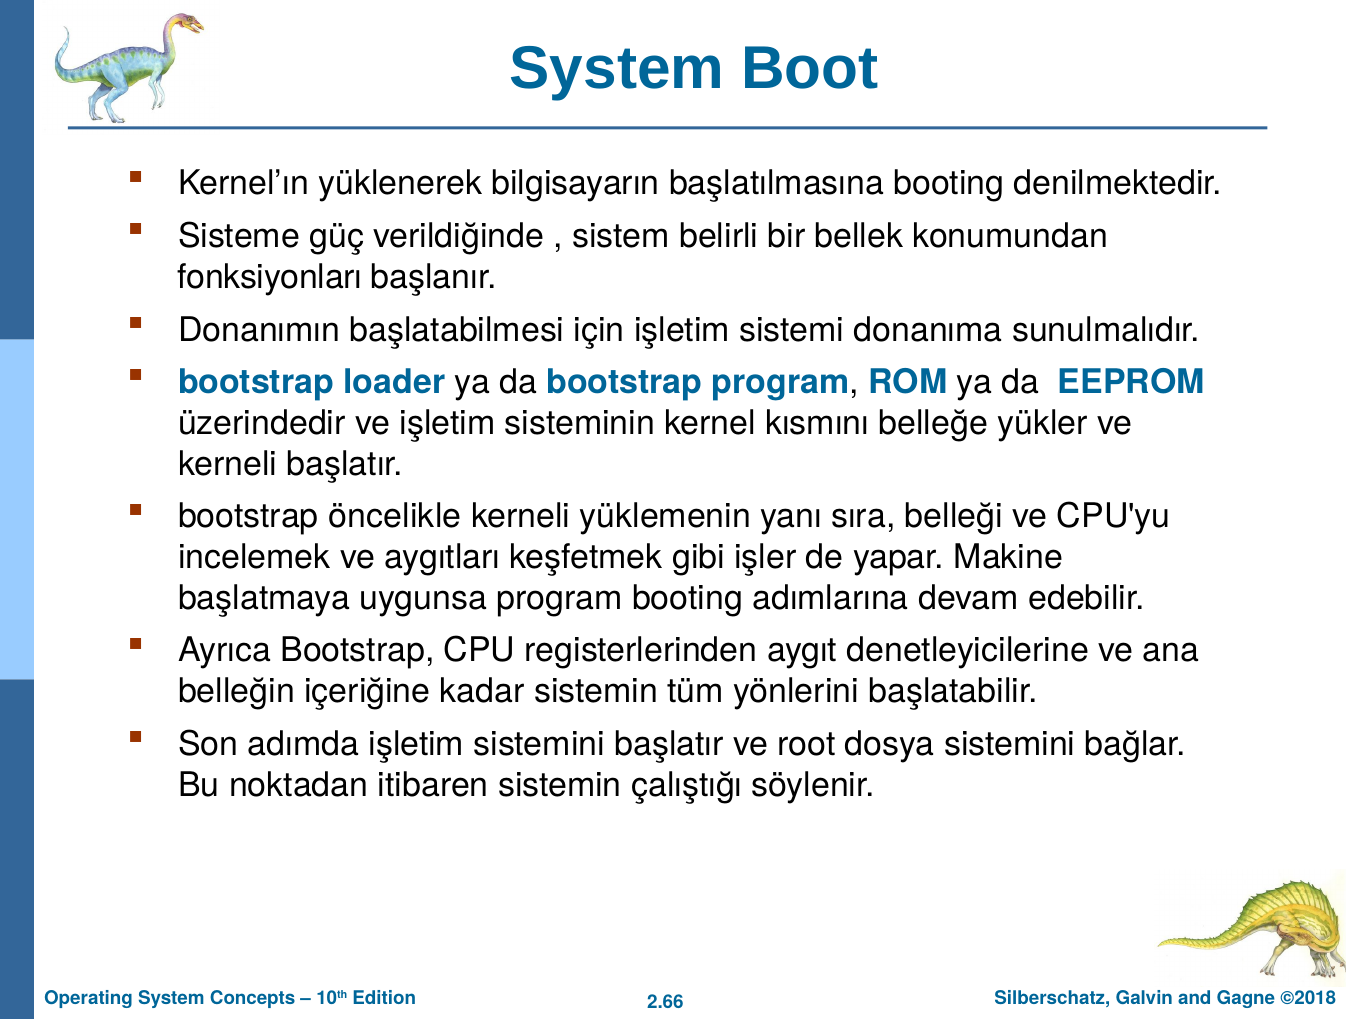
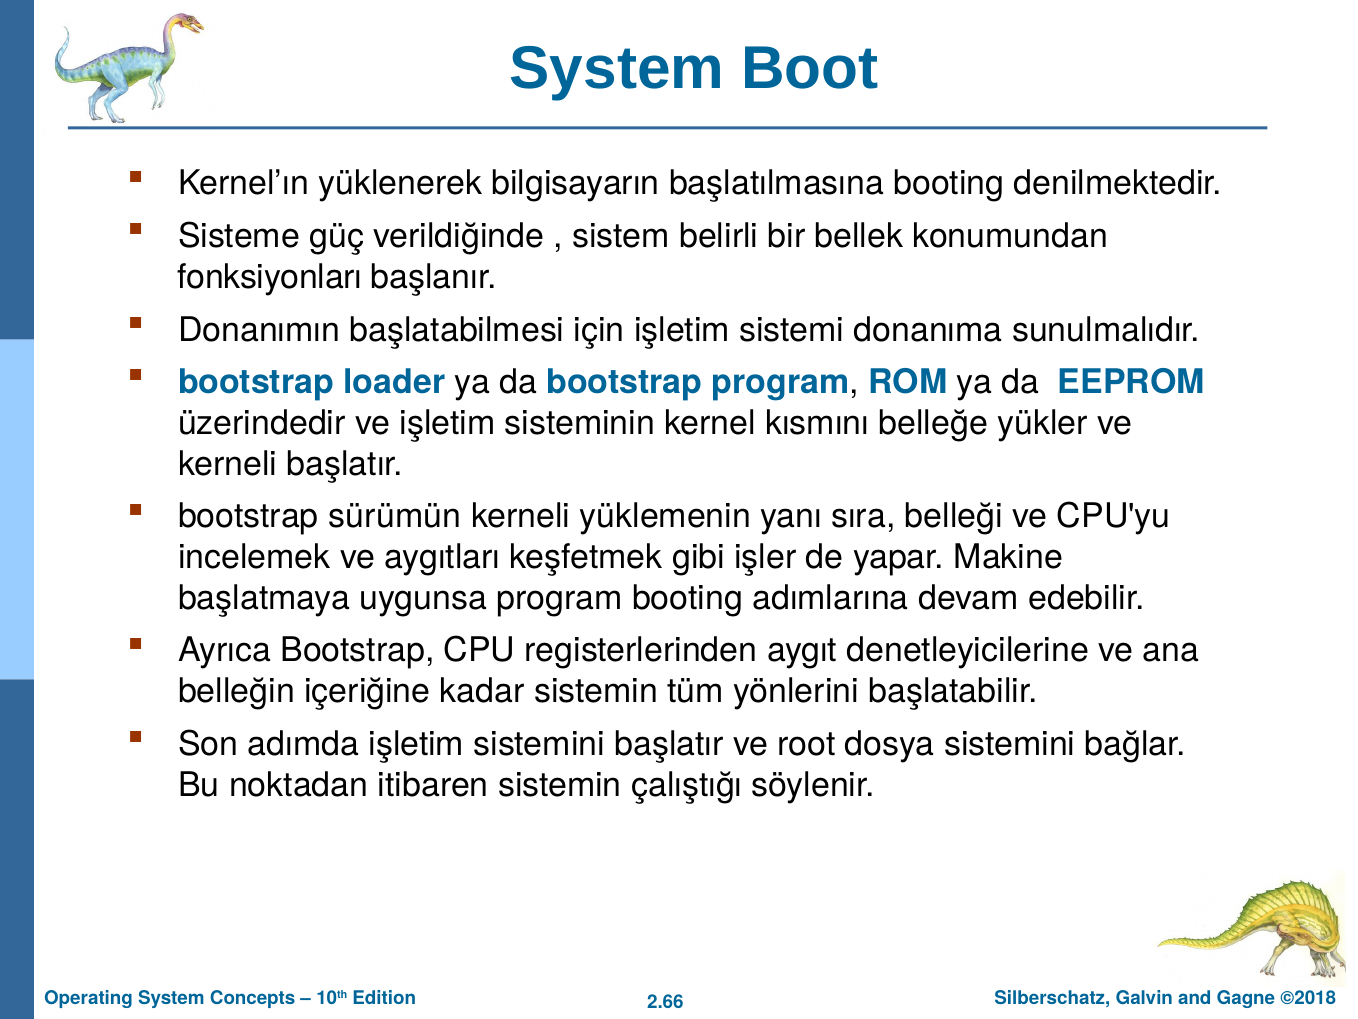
öncelikle: öncelikle -> sürümün
